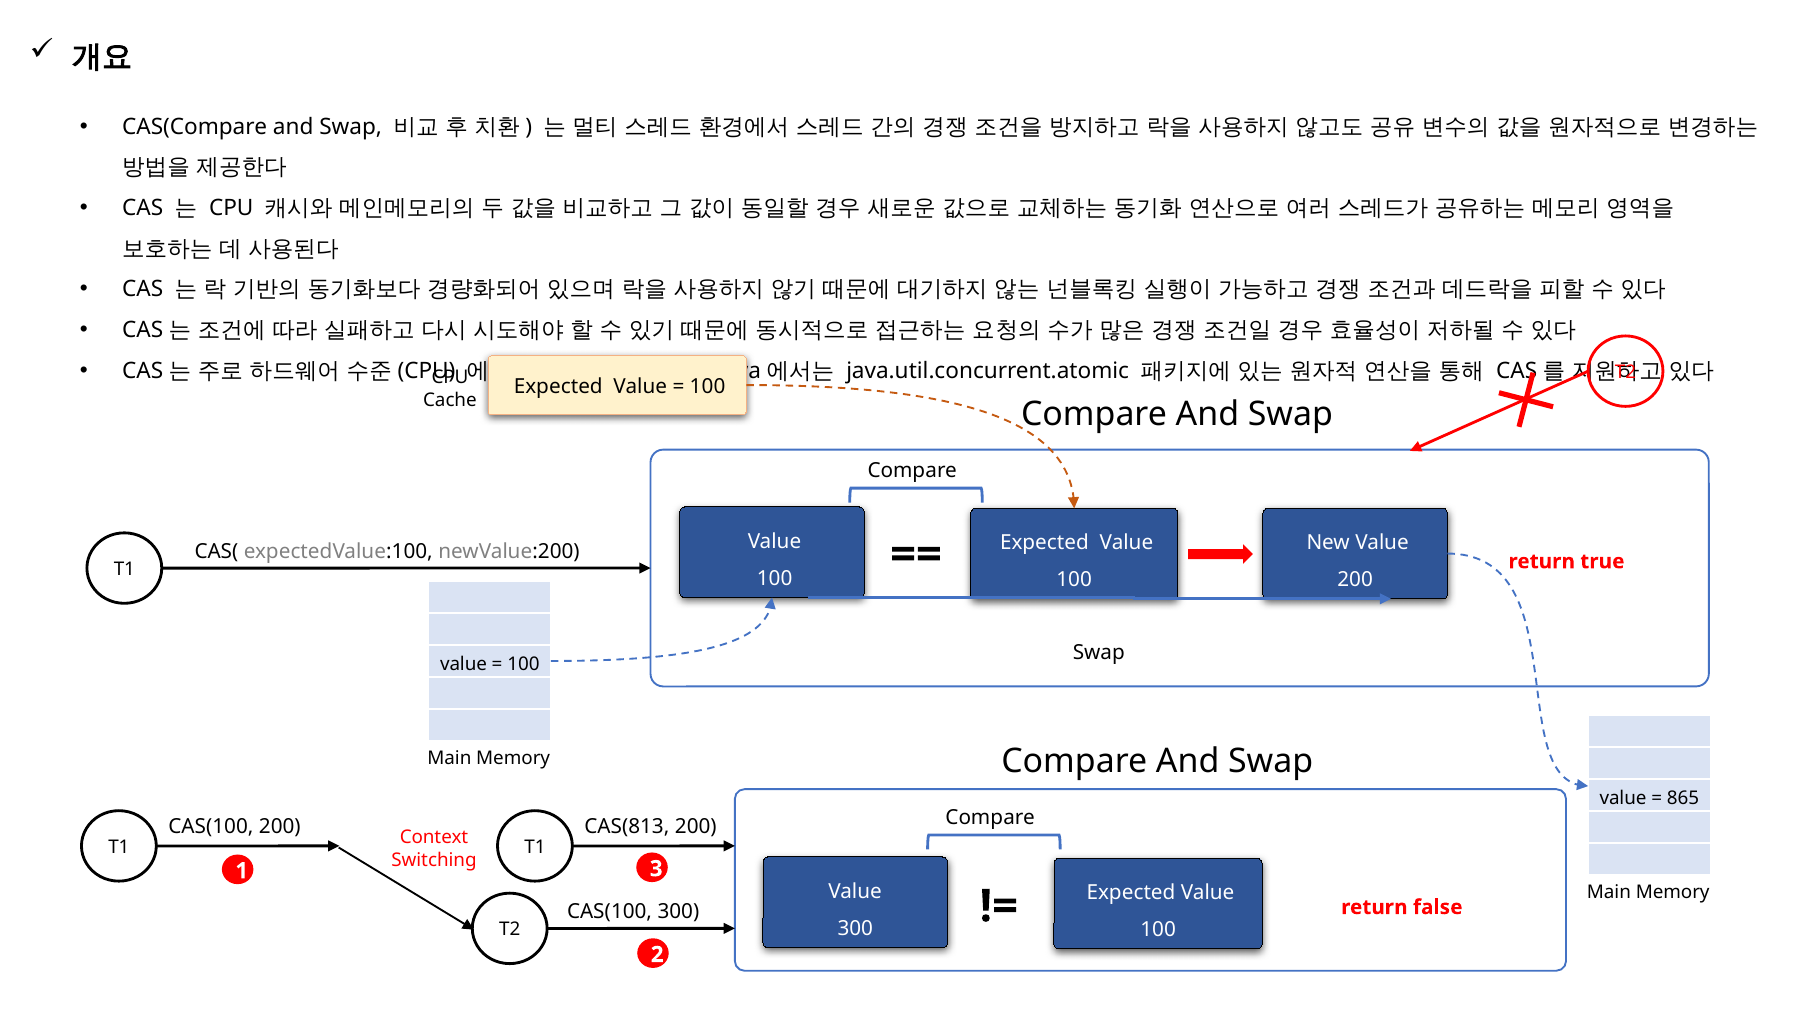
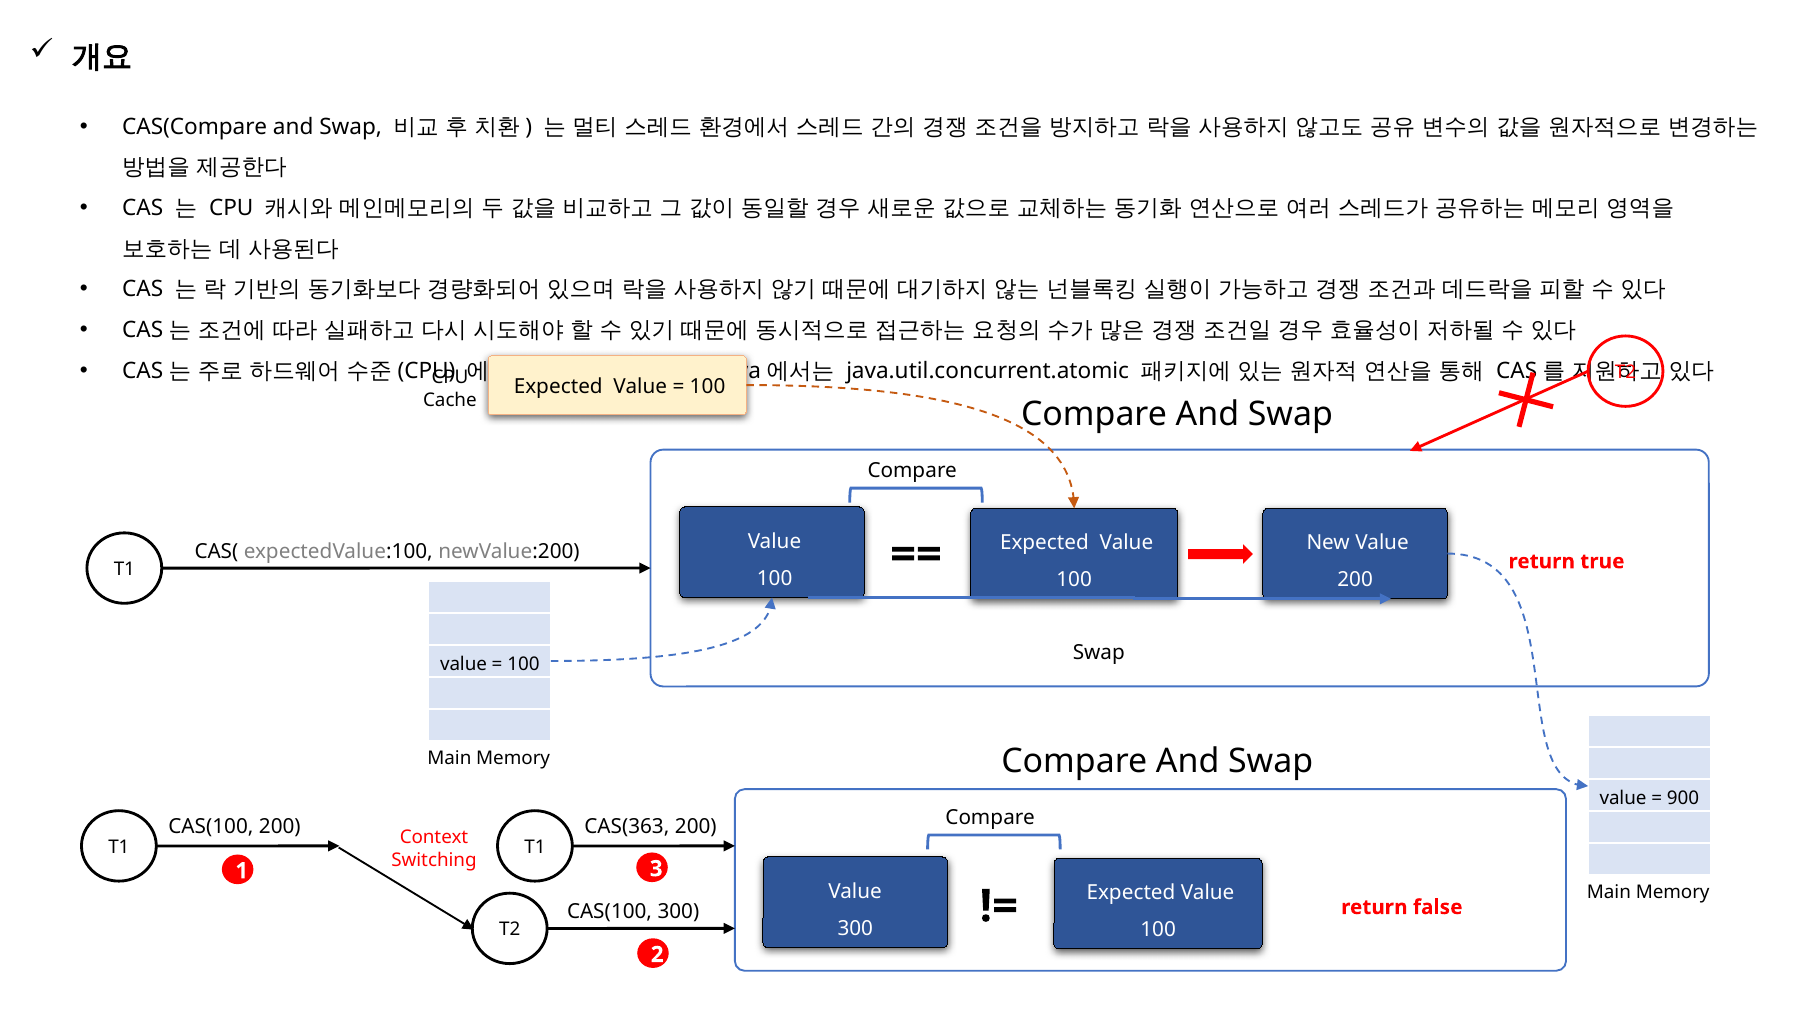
865: 865 -> 900
CAS(813: CAS(813 -> CAS(363
